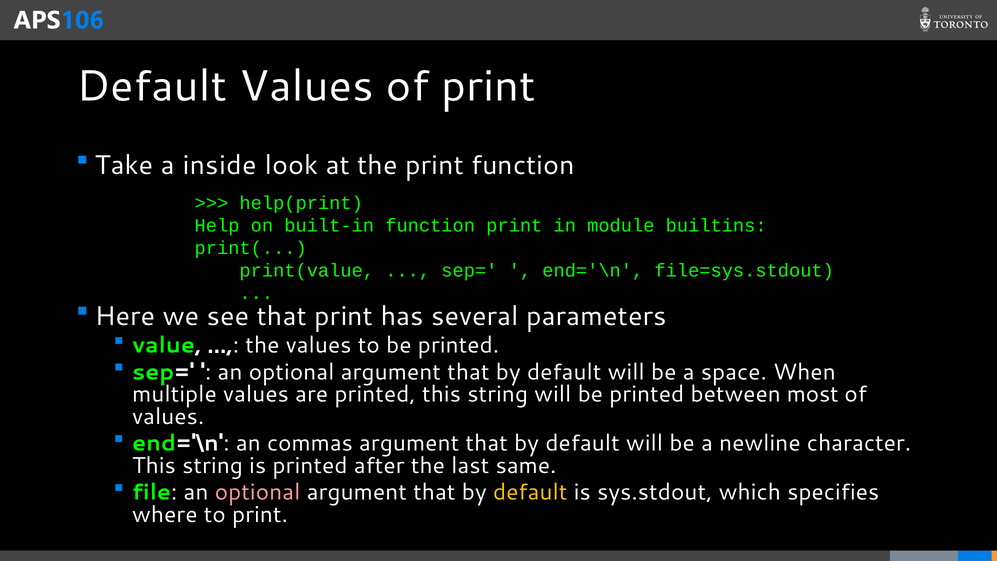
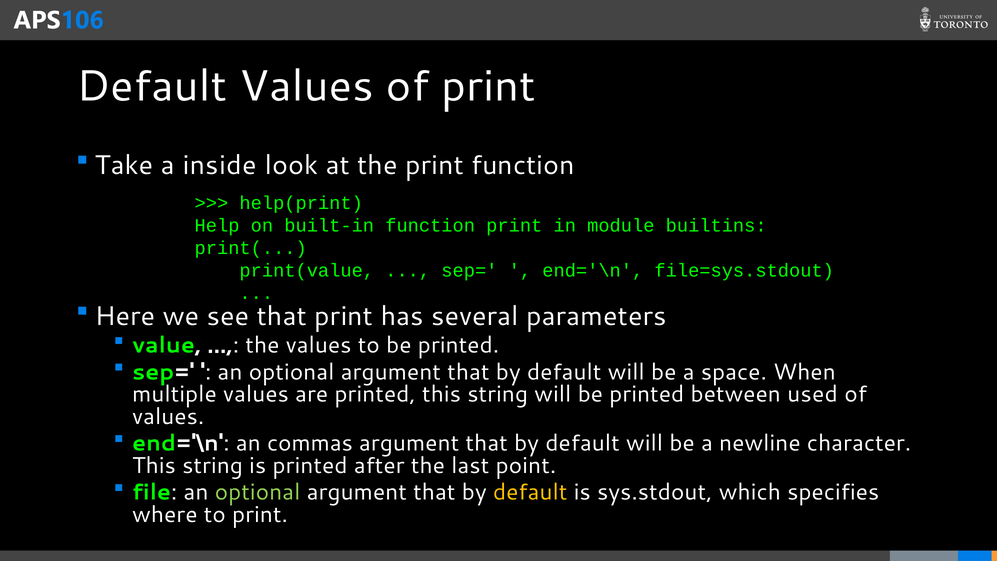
most: most -> used
same: same -> point
optional at (258, 492) colour: pink -> light green
